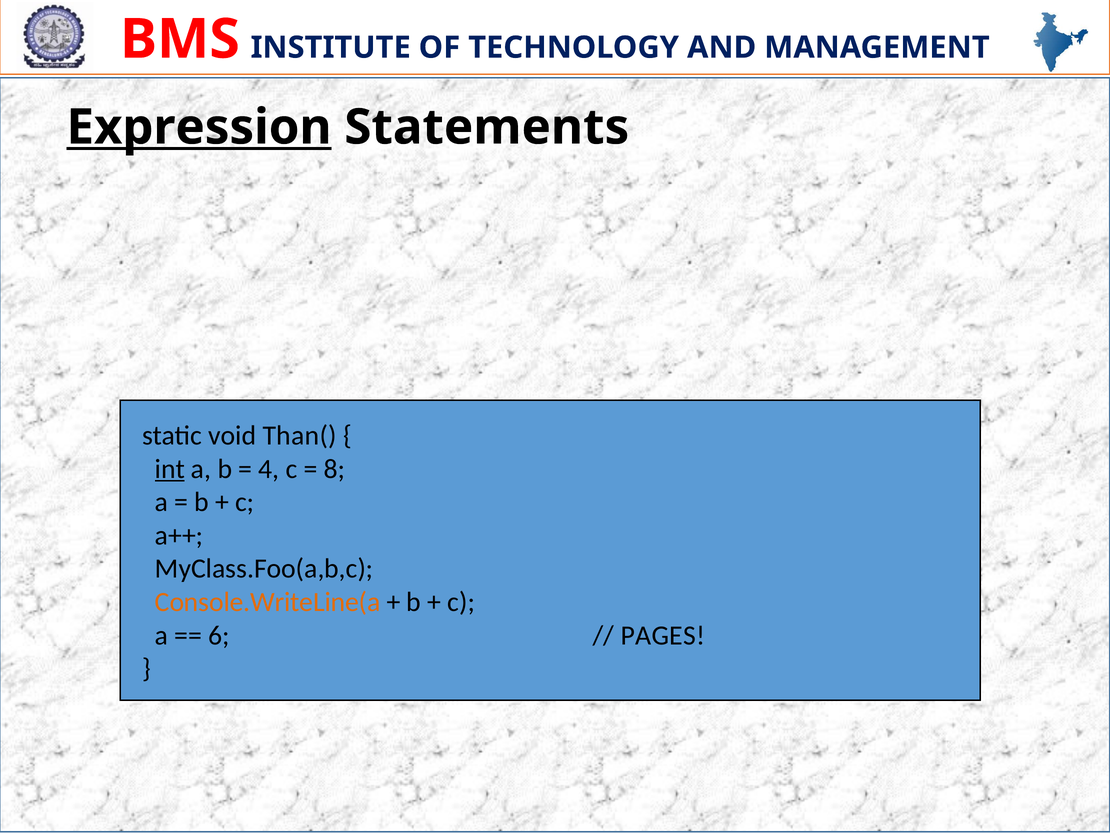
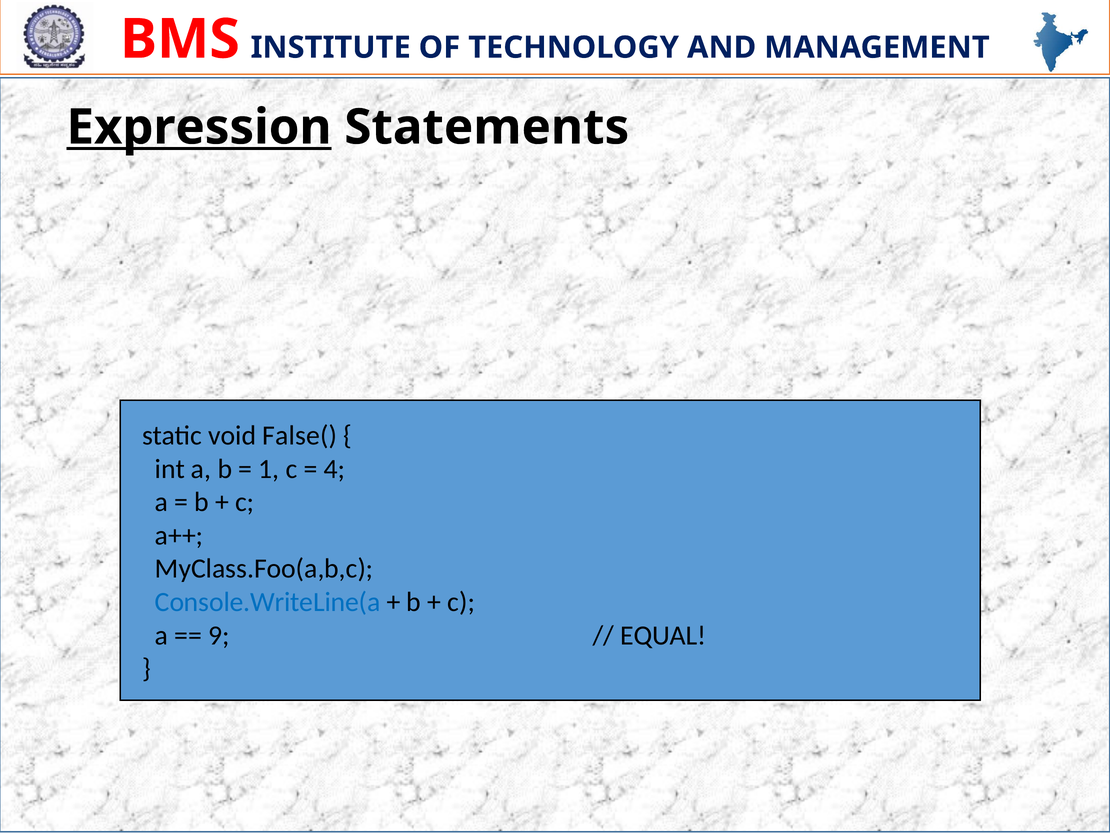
Than(: Than( -> False(
int underline: present -> none
4: 4 -> 1
8: 8 -> 4
Console.WriteLine(a colour: orange -> blue
6: 6 -> 9
PAGES: PAGES -> EQUAL
